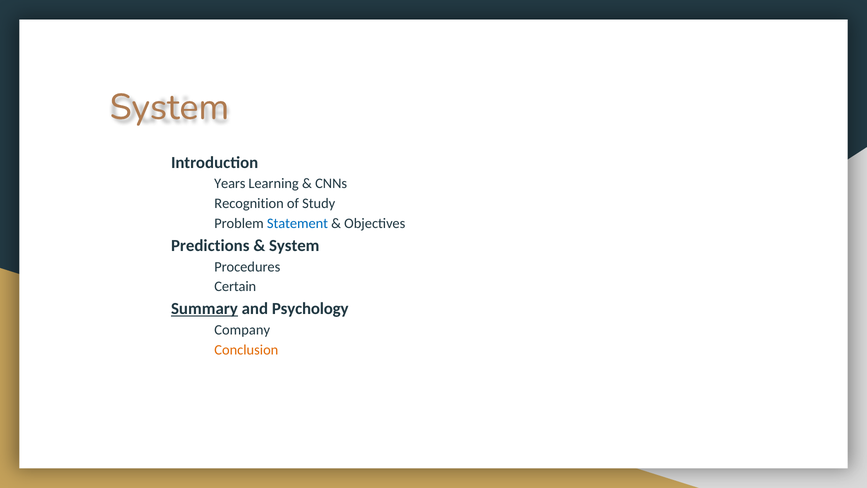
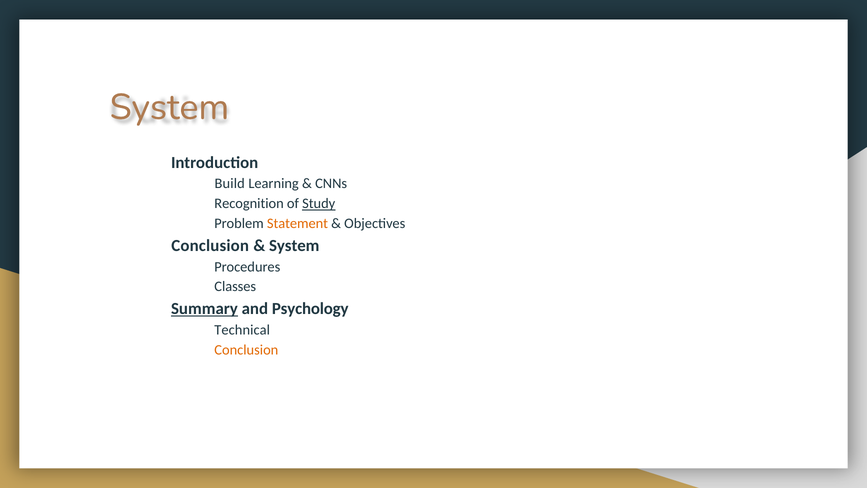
Years: Years -> Build
Study underline: none -> present
Statement colour: blue -> orange
Predictions at (210, 245): Predictions -> Conclusion
Certain: Certain -> Classes
Company: Company -> Technical
